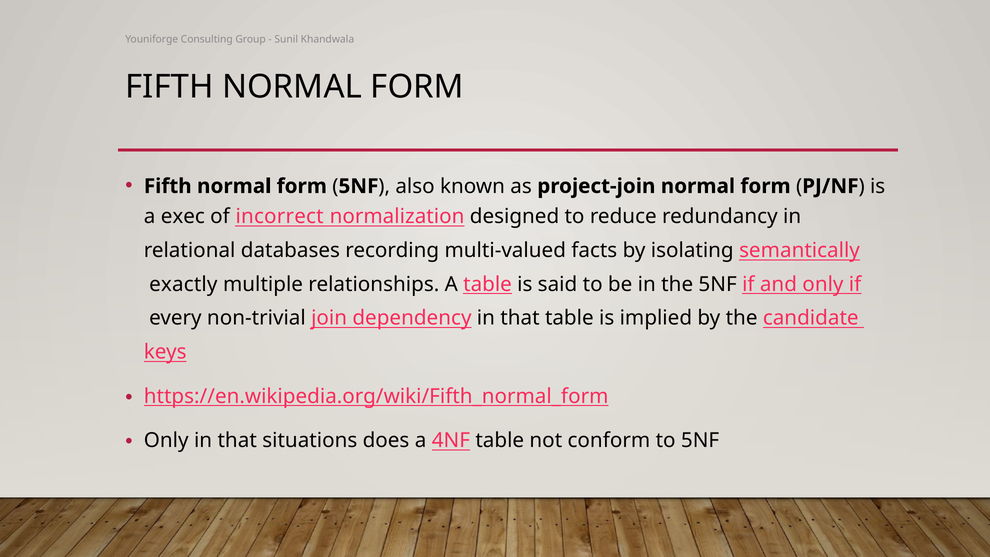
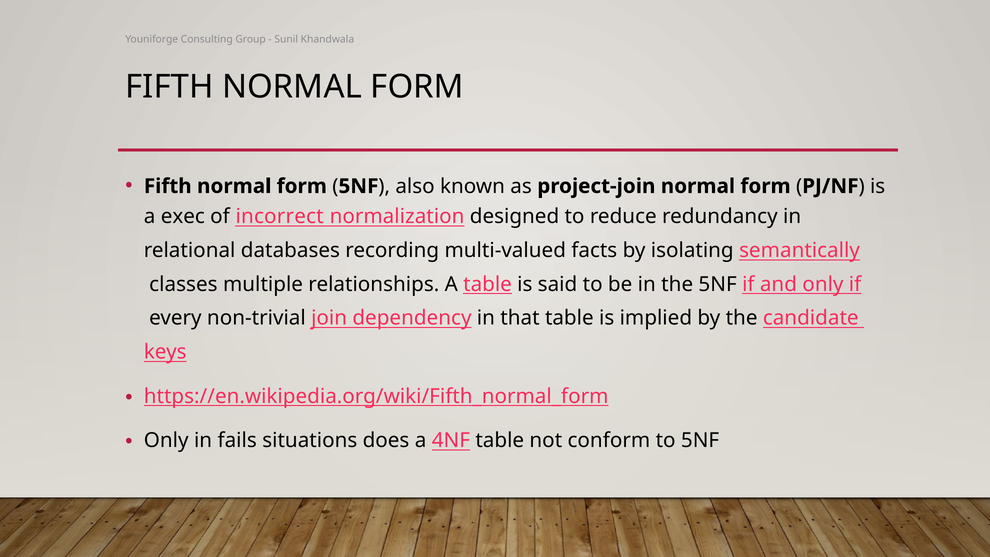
exactly: exactly -> classes
Only in that: that -> fails
